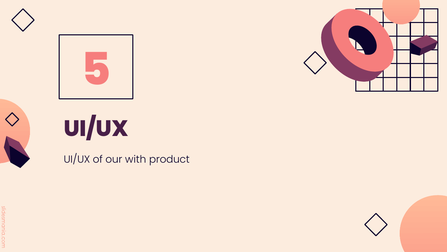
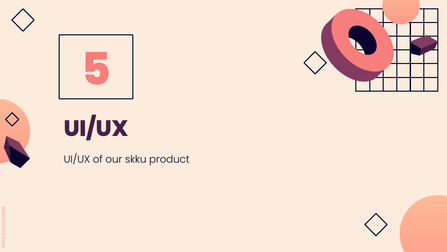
with: with -> skku
